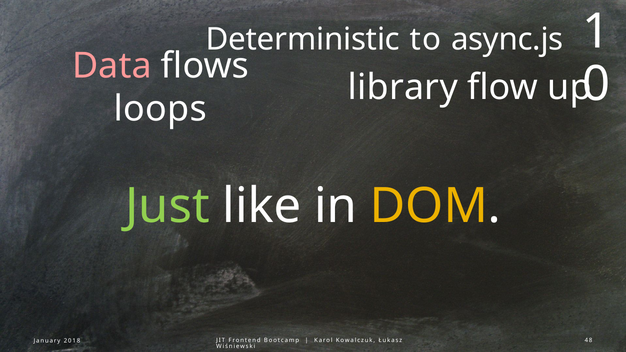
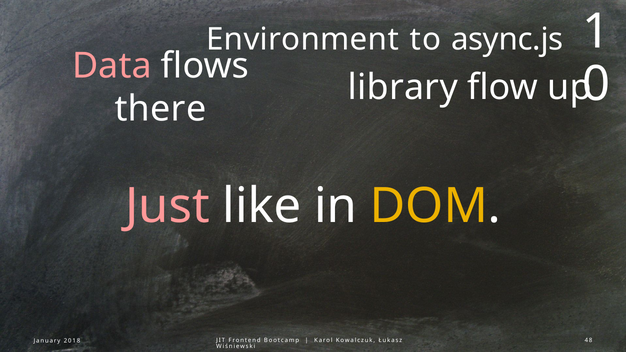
Deterministic: Deterministic -> Environment
loops: loops -> there
Just colour: light green -> pink
